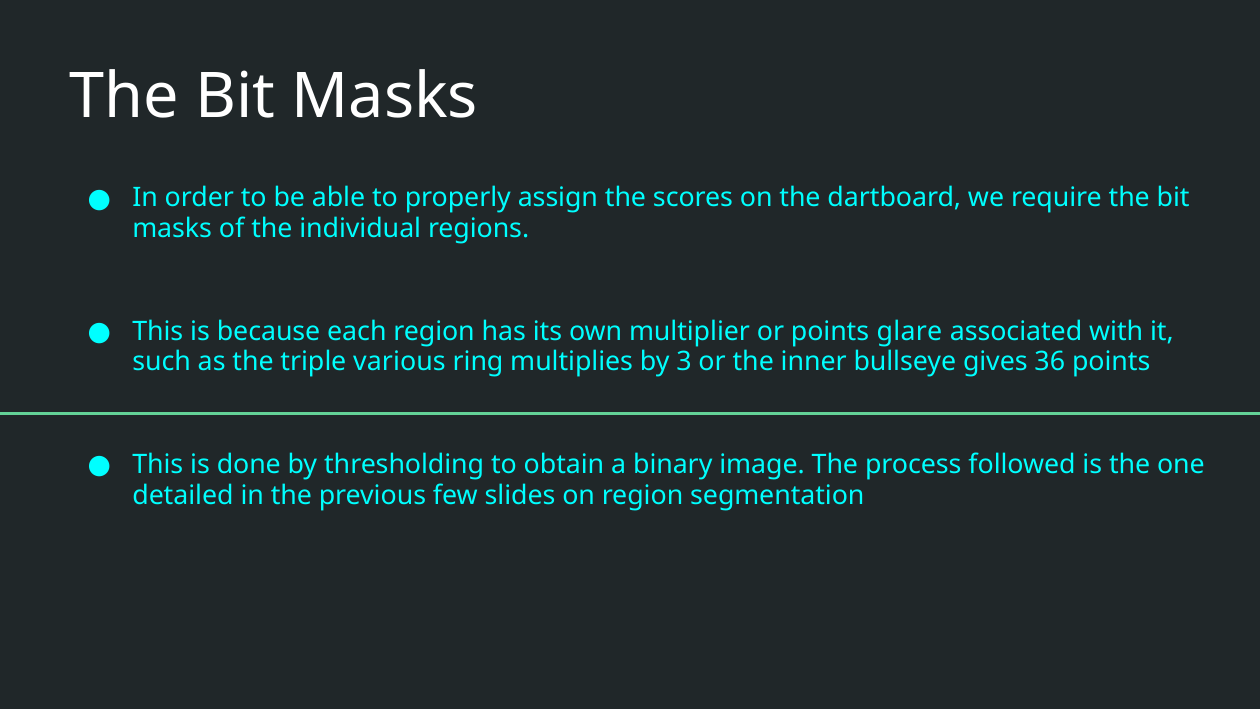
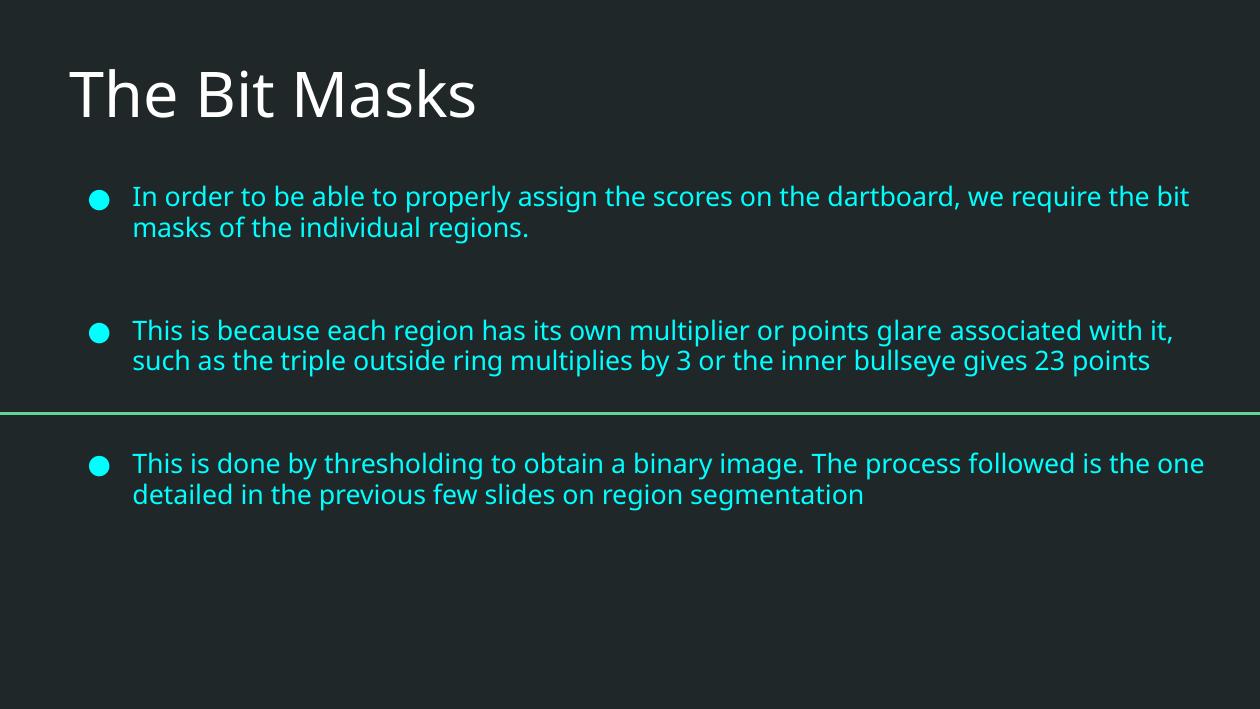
various: various -> outside
36: 36 -> 23
